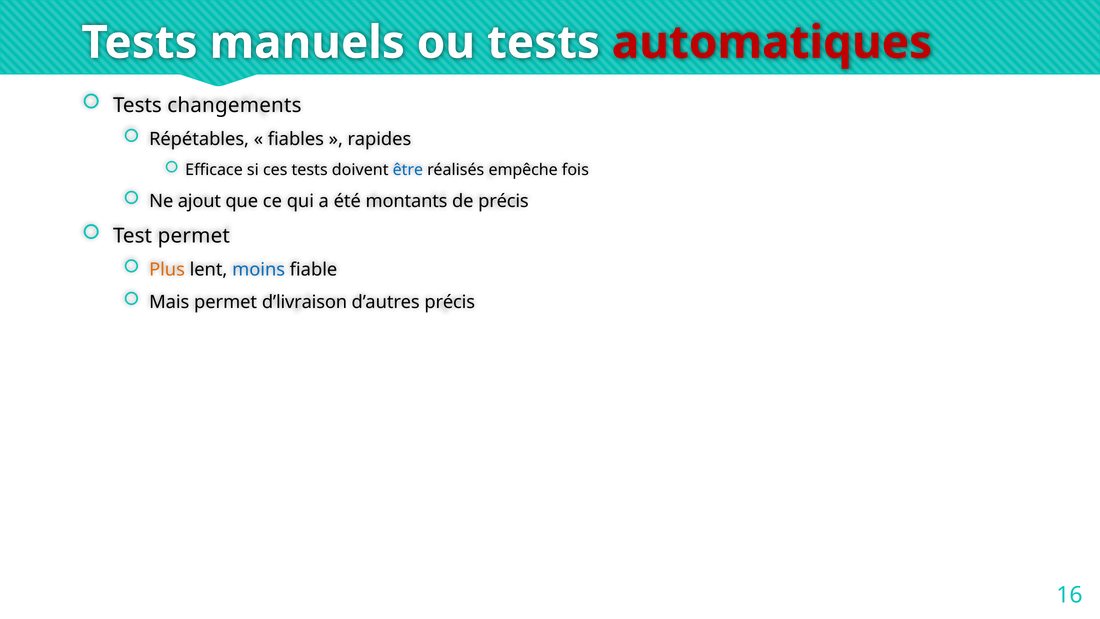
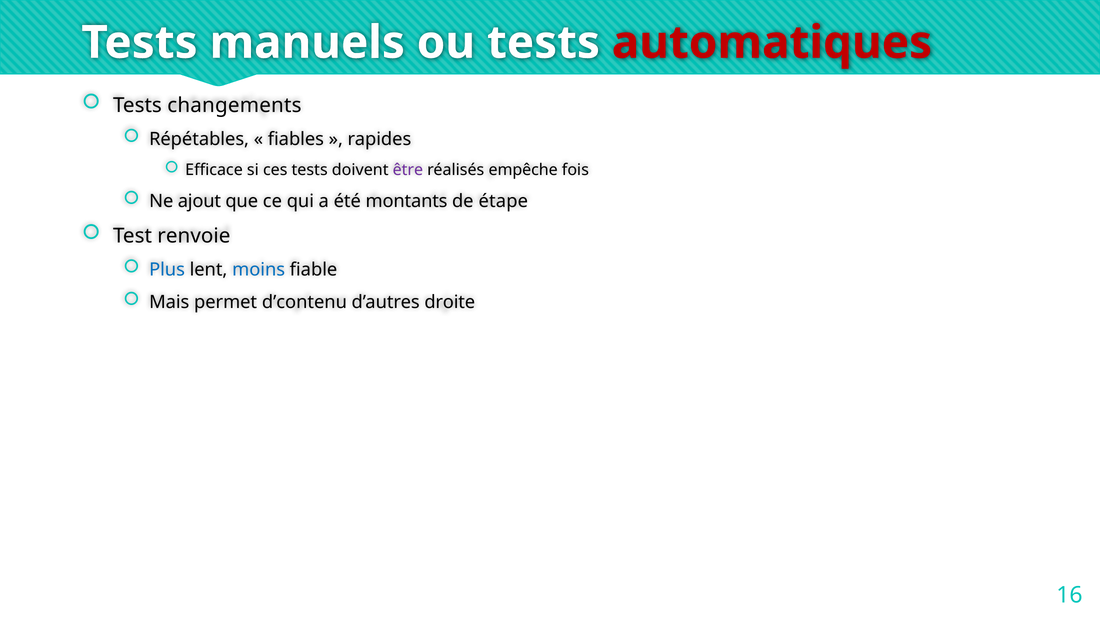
être colour: blue -> purple
de précis: précis -> étape
Test permet: permet -> renvoie
Plus colour: orange -> blue
d’livraison: d’livraison -> d’contenu
d’autres précis: précis -> droite
